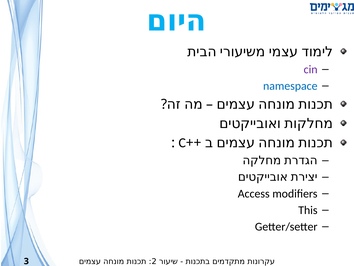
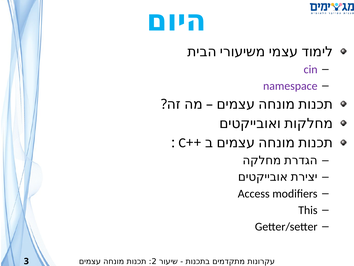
namespace colour: blue -> purple
